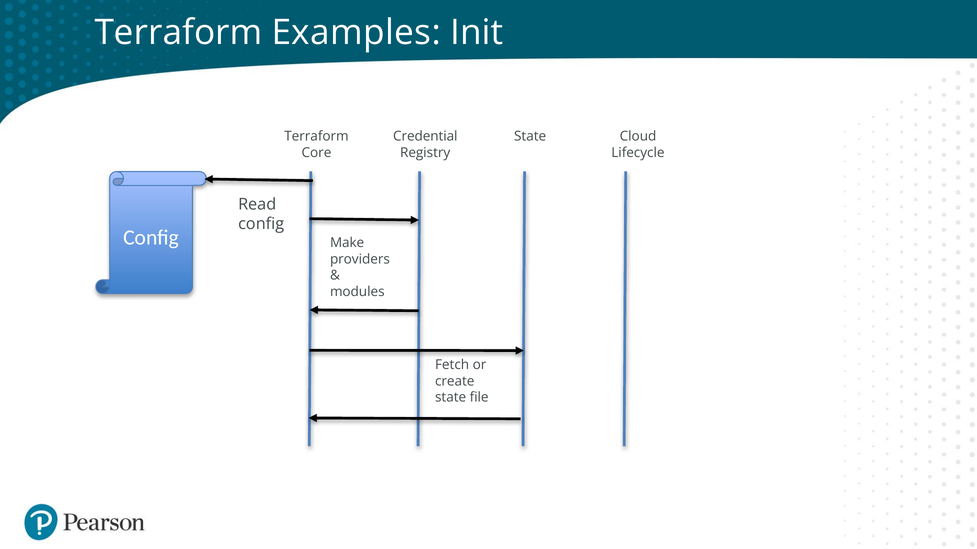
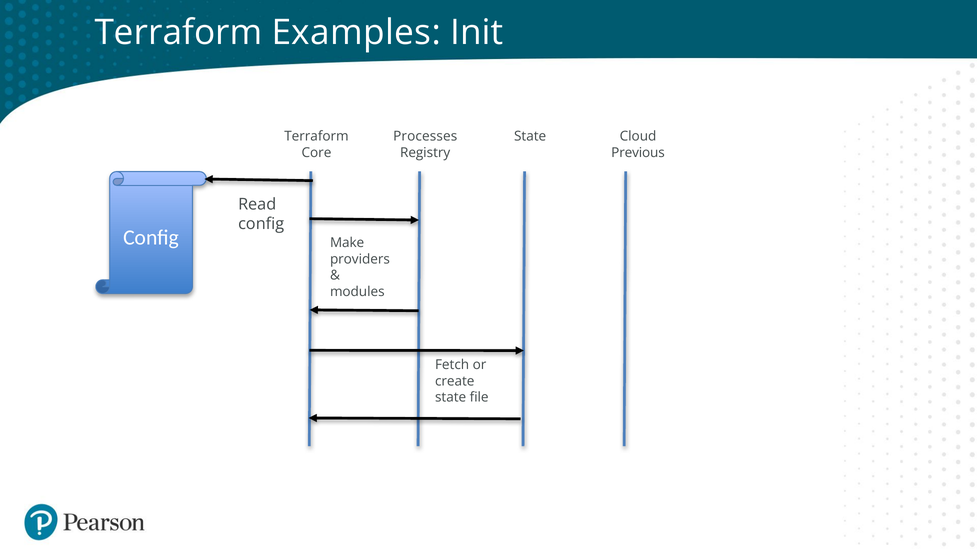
Credential: Credential -> Processes
Lifecycle: Lifecycle -> Previous
